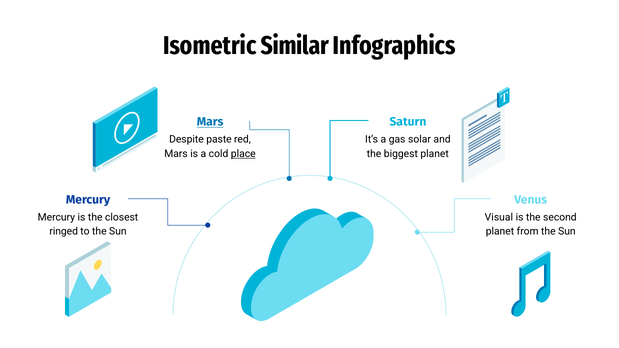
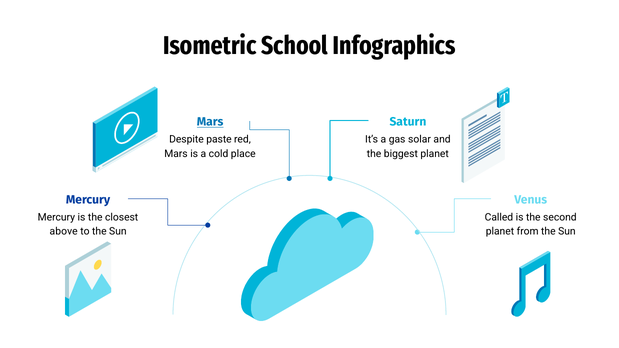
Similar: Similar -> School
place underline: present -> none
Visual: Visual -> Called
ringed: ringed -> above
